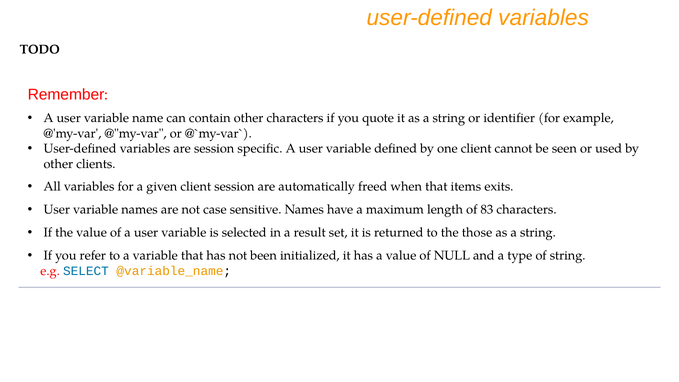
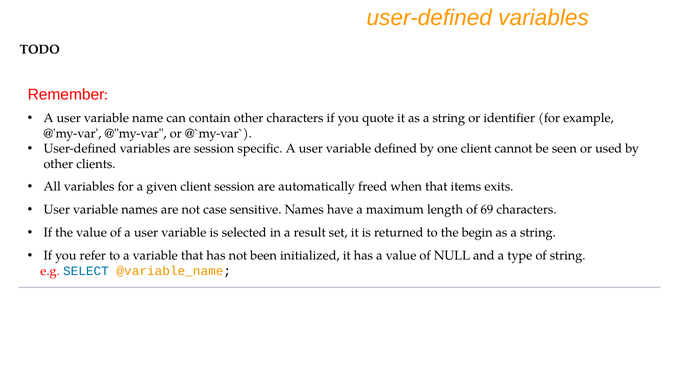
83: 83 -> 69
those: those -> begin
